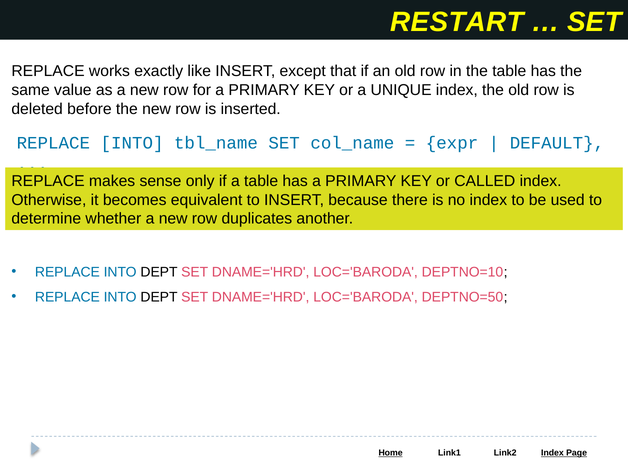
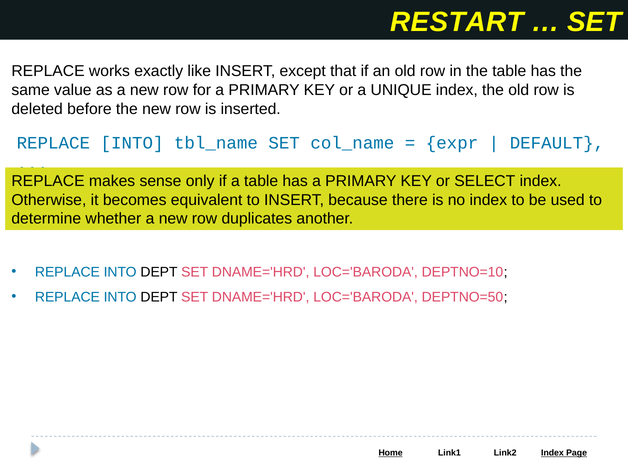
CALLED: CALLED -> SELECT
